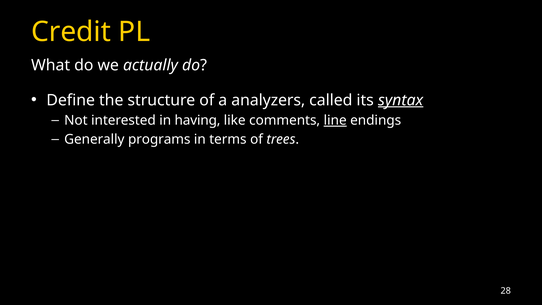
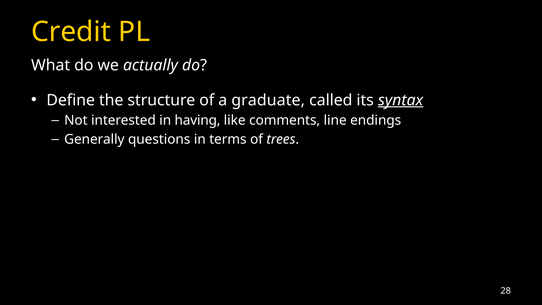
analyzers: analyzers -> graduate
line underline: present -> none
programs: programs -> questions
